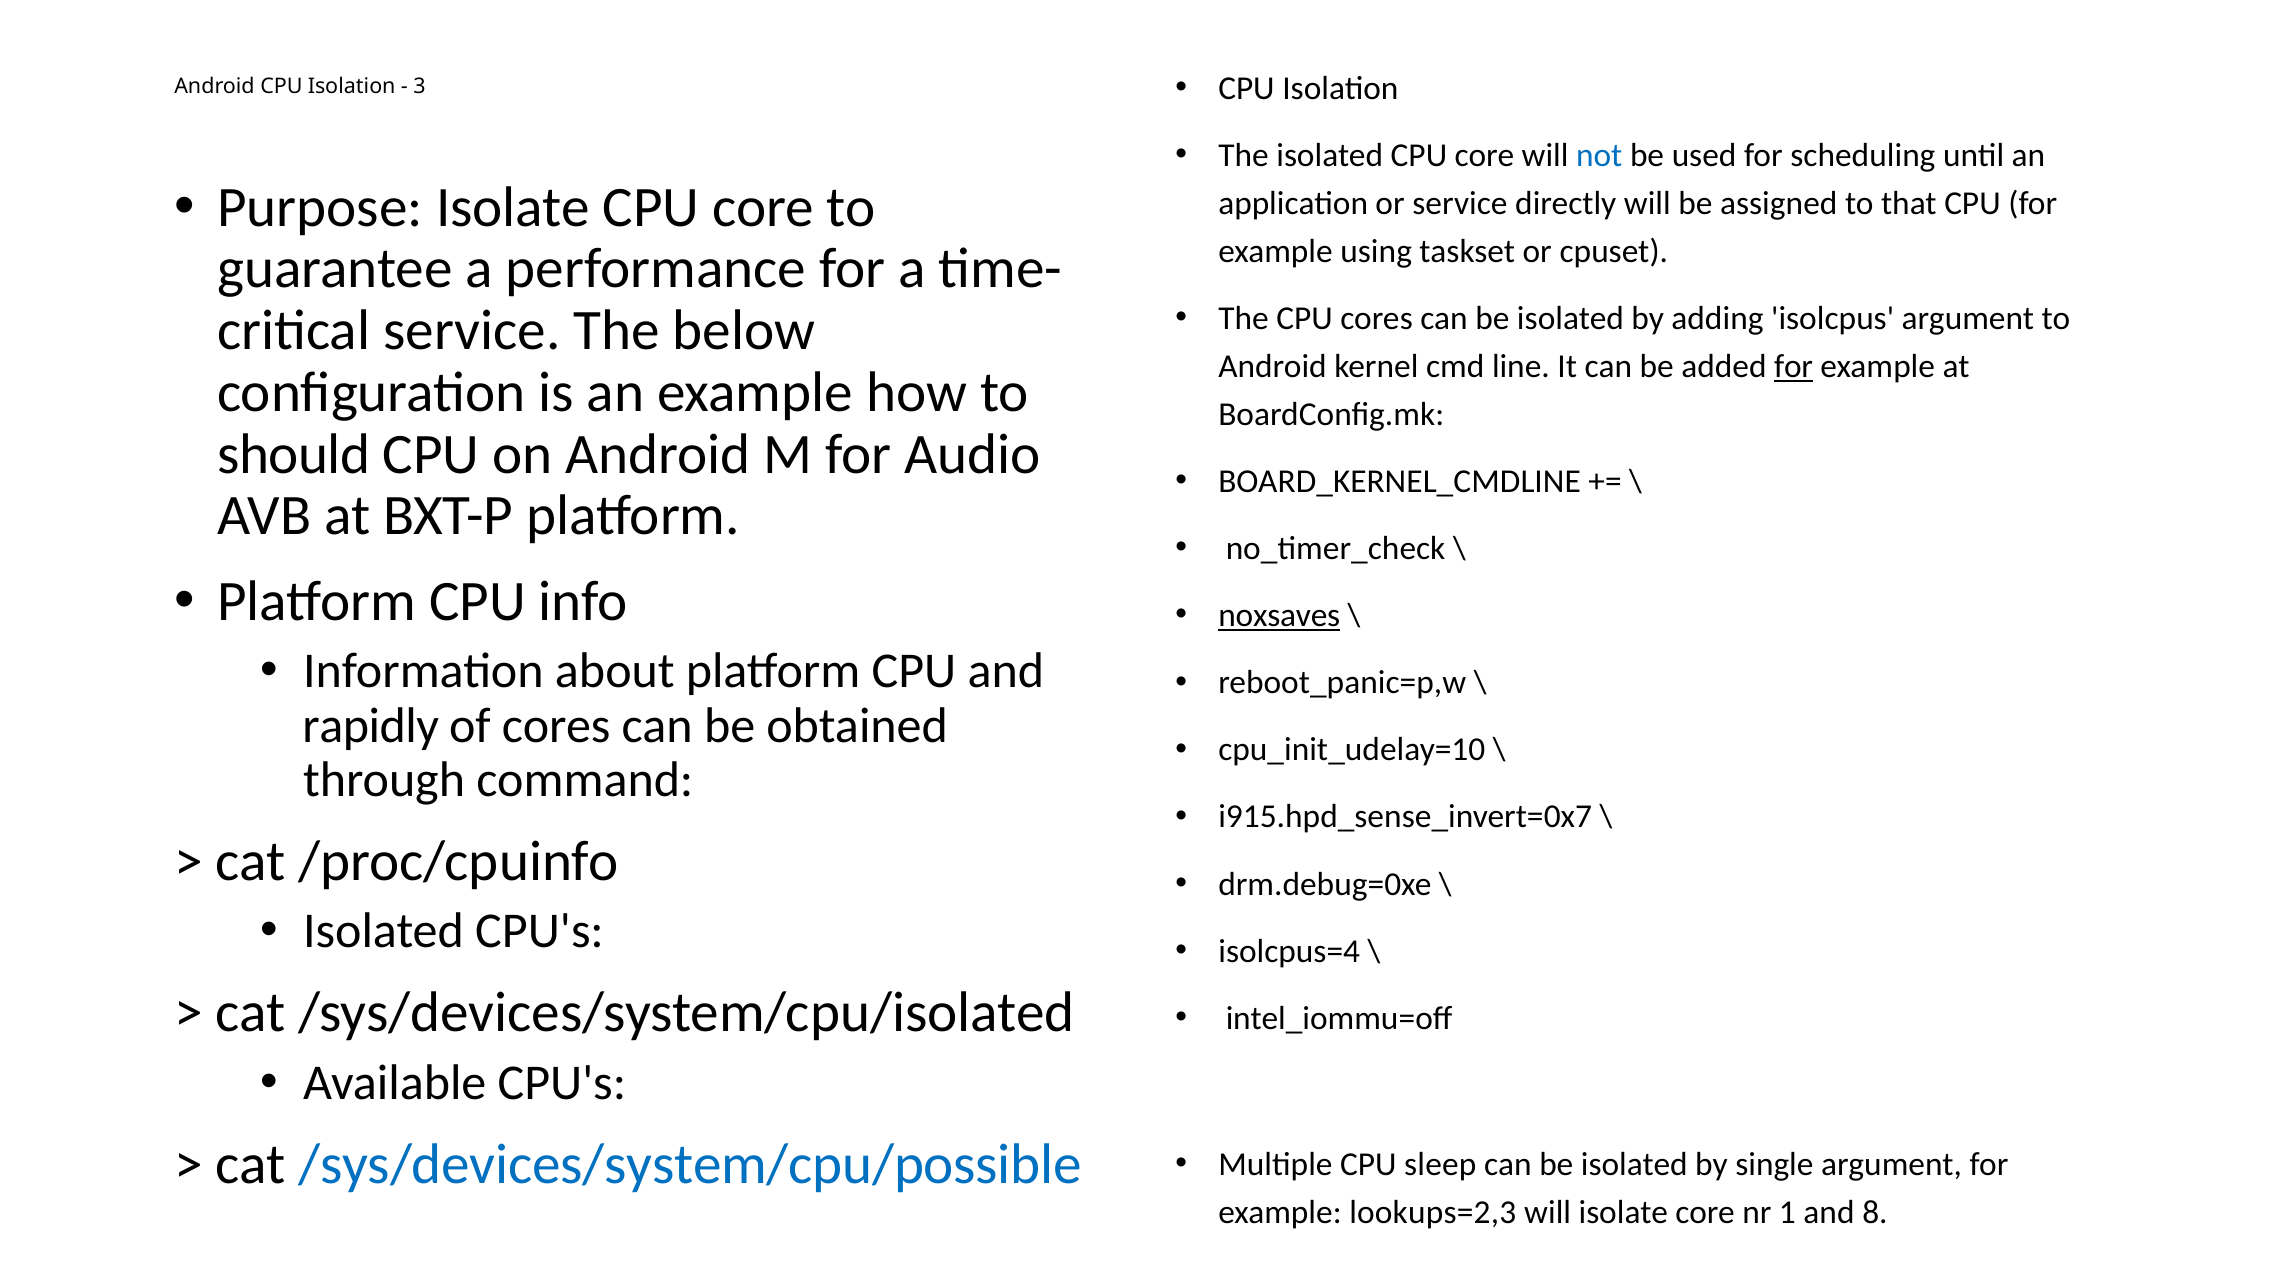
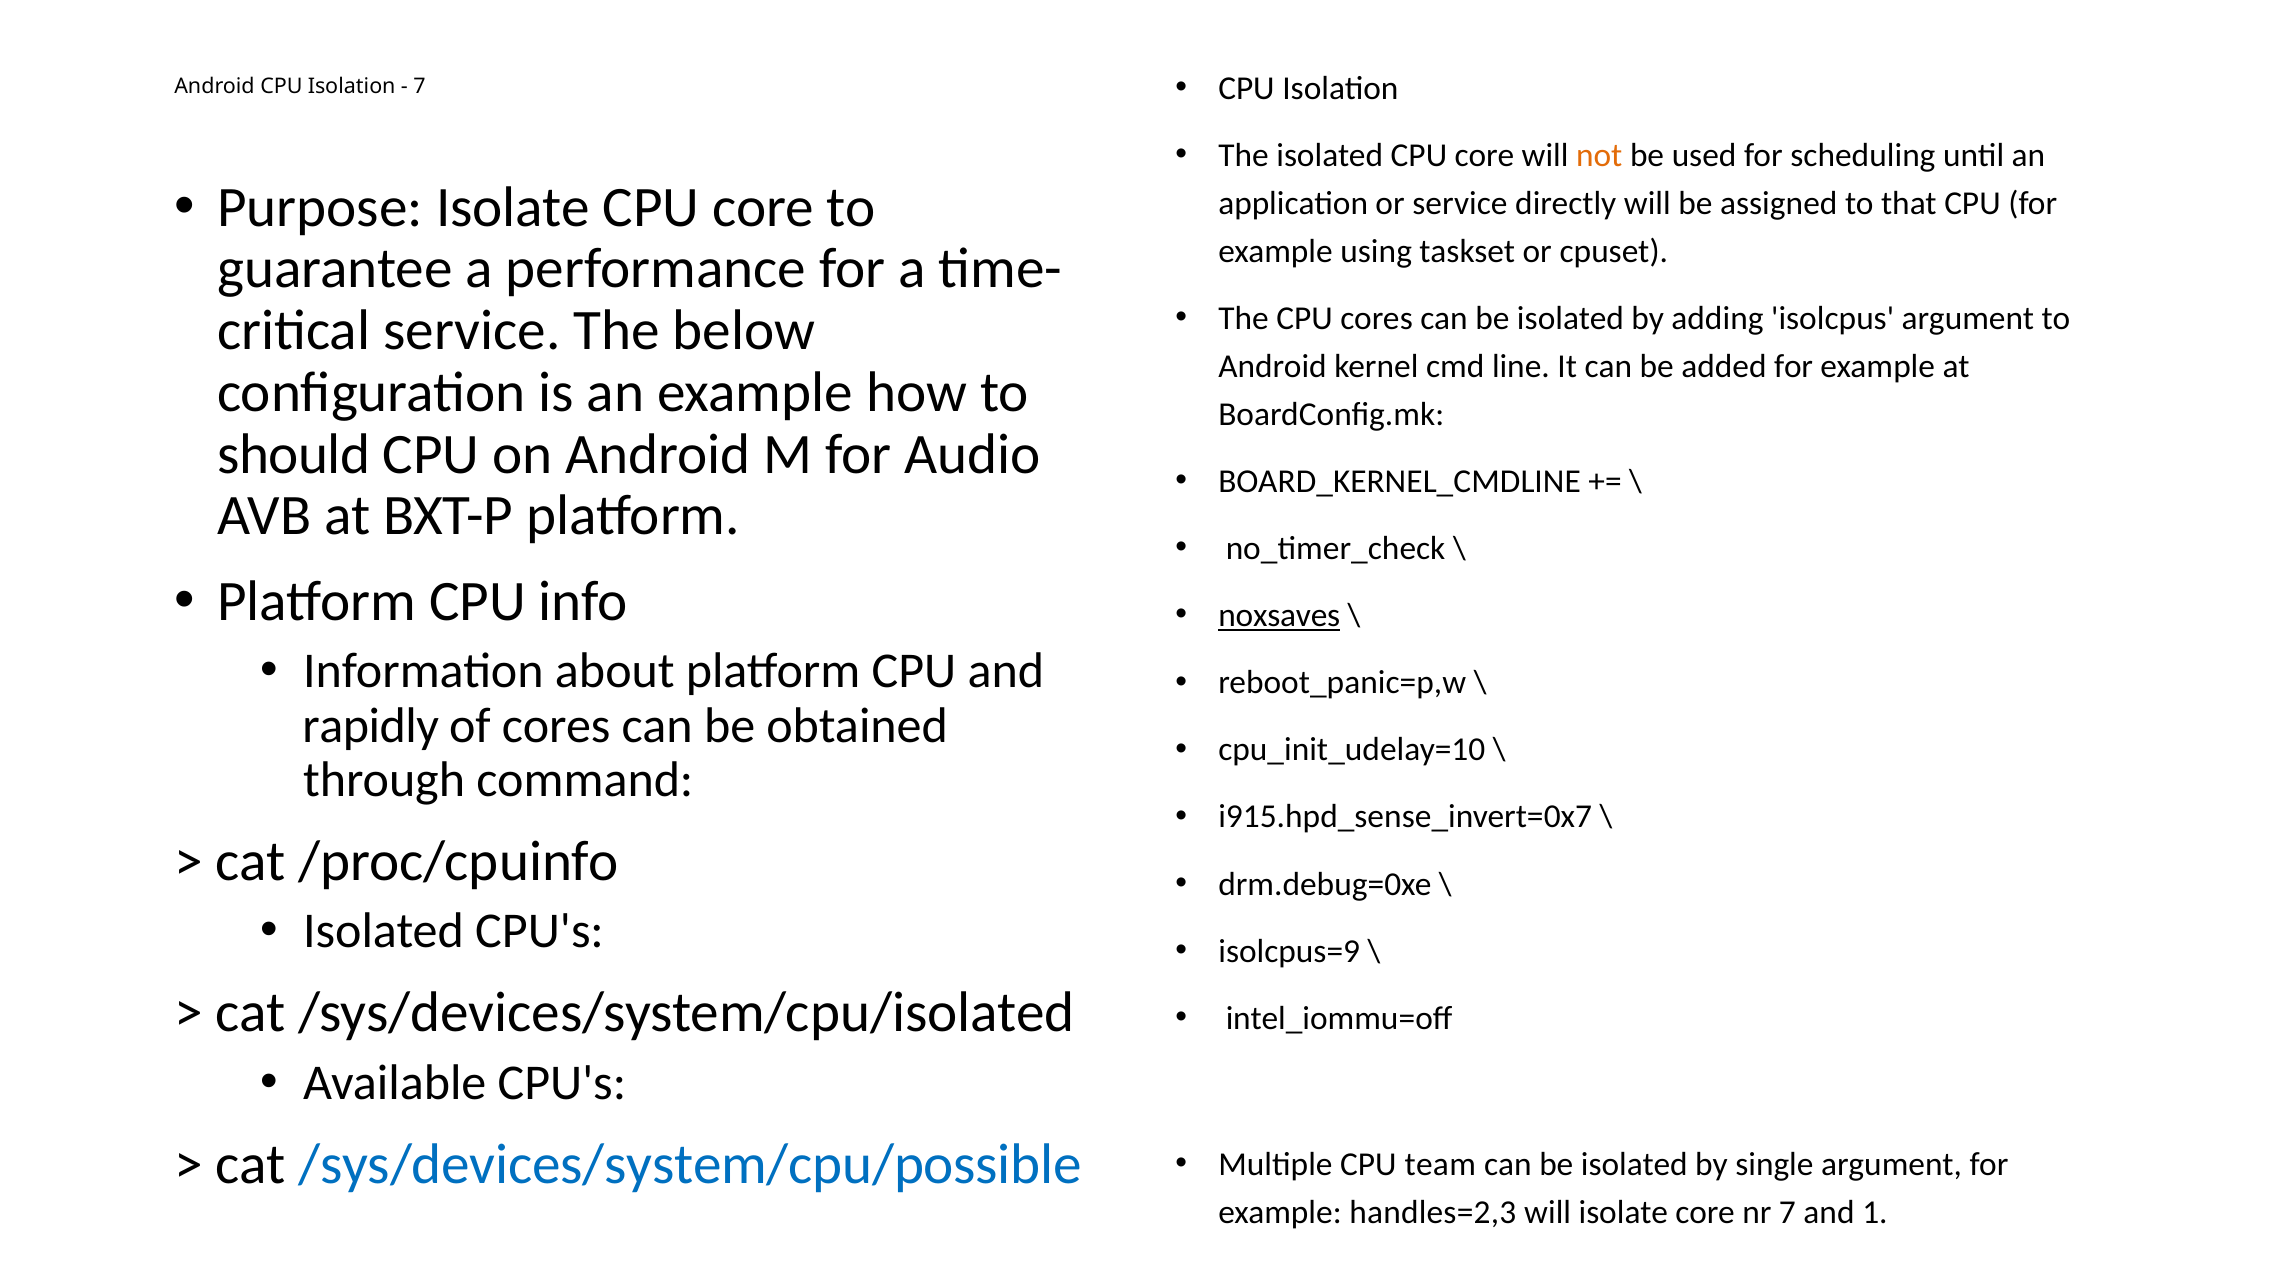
3 at (419, 87): 3 -> 7
not colour: blue -> orange
for at (1794, 366) underline: present -> none
isolcpus=4: isolcpus=4 -> isolcpus=9
sleep: sleep -> team
lookups=2,3: lookups=2,3 -> handles=2,3
nr 1: 1 -> 7
8: 8 -> 1
